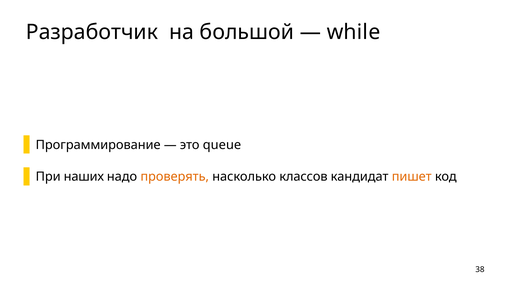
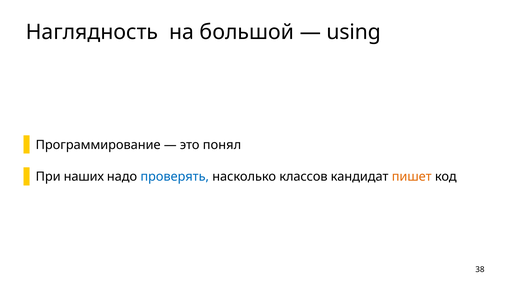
Разработчик: Разработчик -> Наглядность
while: while -> using
queue: queue -> понял
проверять colour: orange -> blue
